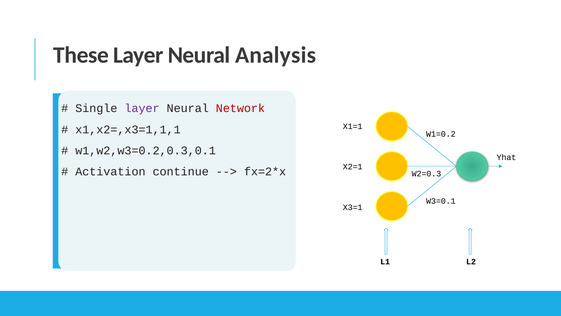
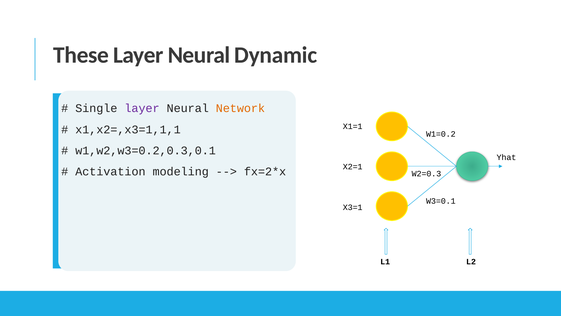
Analysis: Analysis -> Dynamic
Network colour: red -> orange
continue: continue -> modeling
